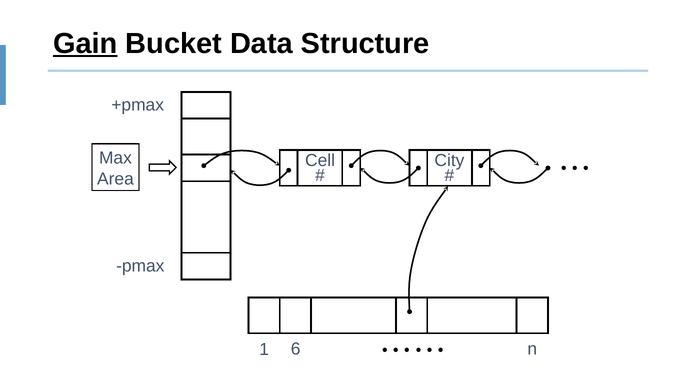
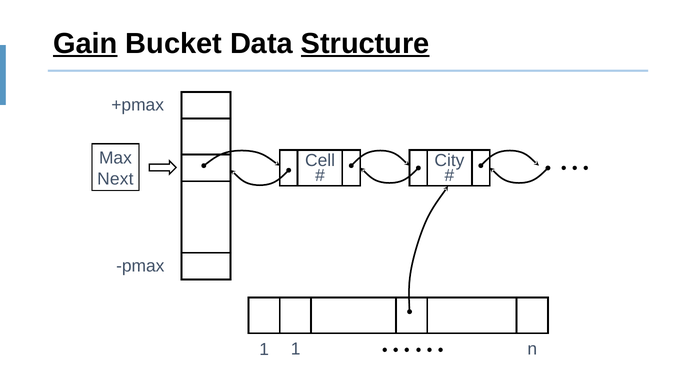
Structure underline: none -> present
Area: Area -> Next
1 6: 6 -> 1
